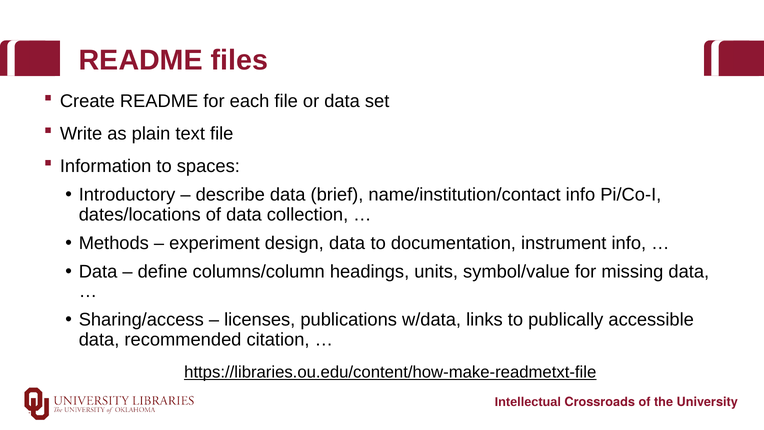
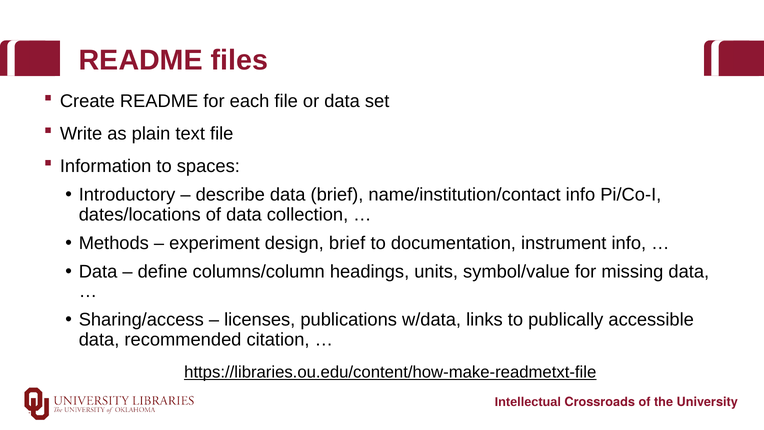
design data: data -> brief
